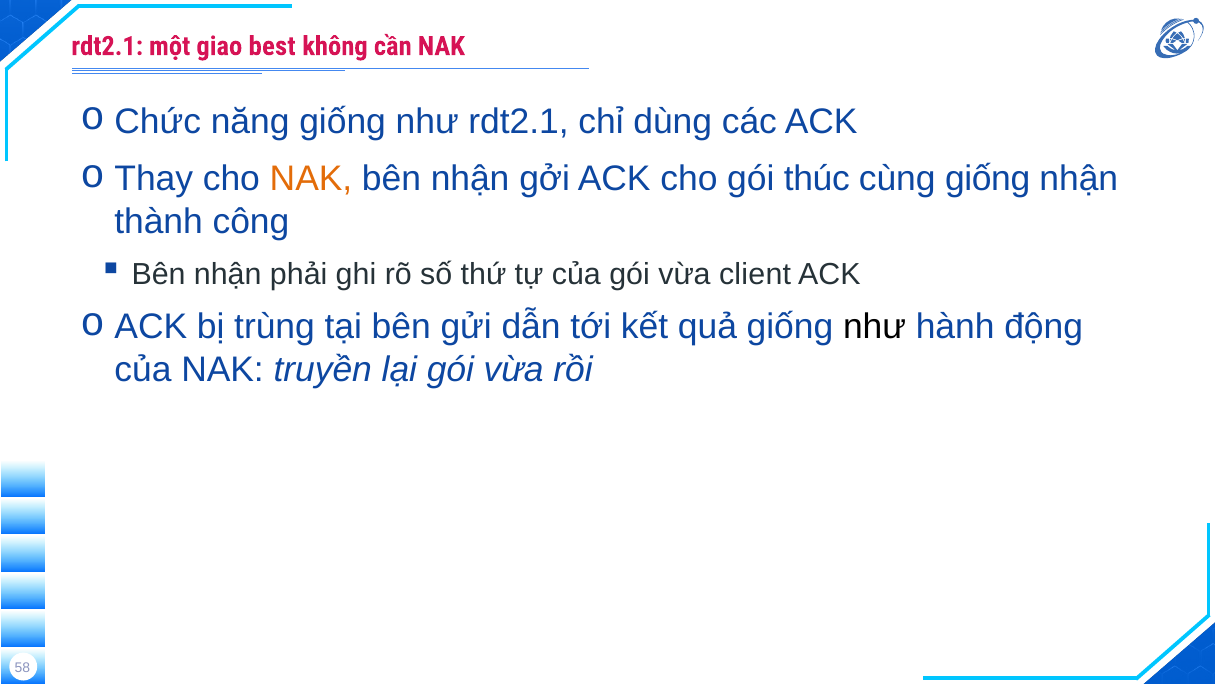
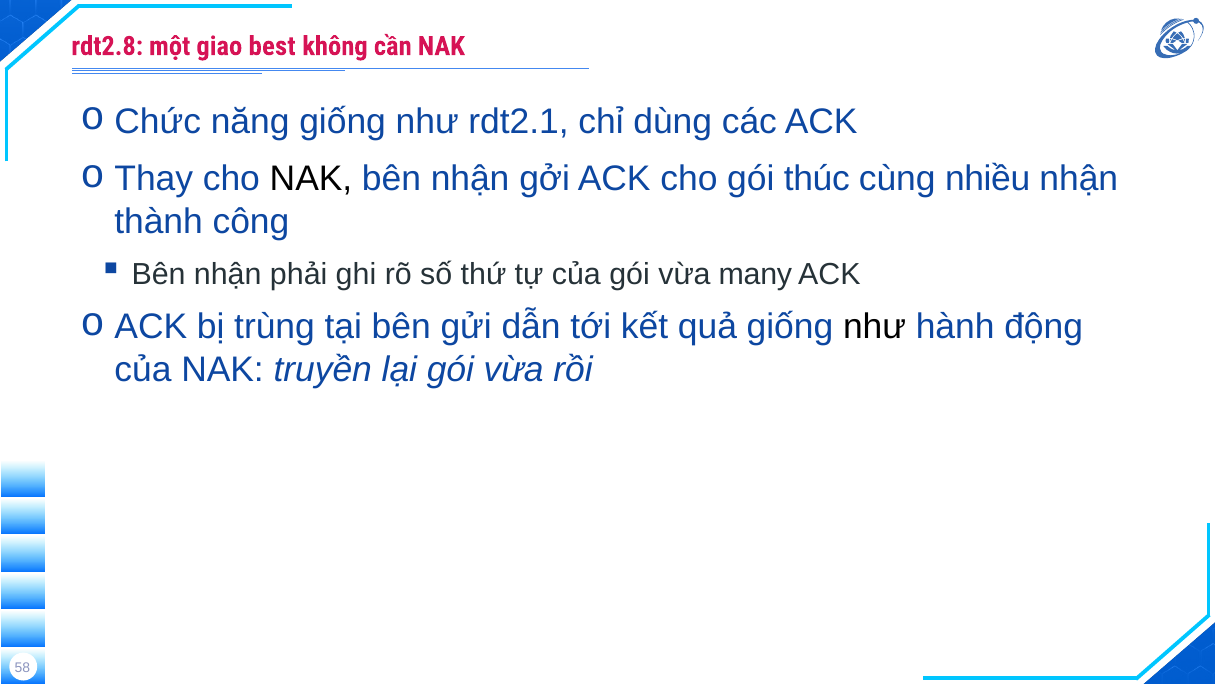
rdt2.1 at (107, 46): rdt2.1 -> rdt2.8
NAK at (311, 179) colour: orange -> black
cùng giống: giống -> nhiều
client: client -> many
